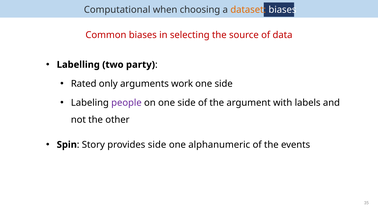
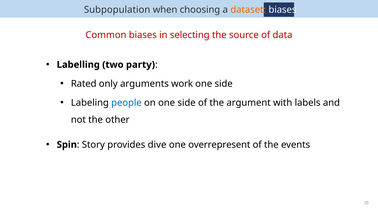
Computational: Computational -> Subpopulation
people colour: purple -> blue
provides side: side -> dive
alphanumeric: alphanumeric -> overrepresent
